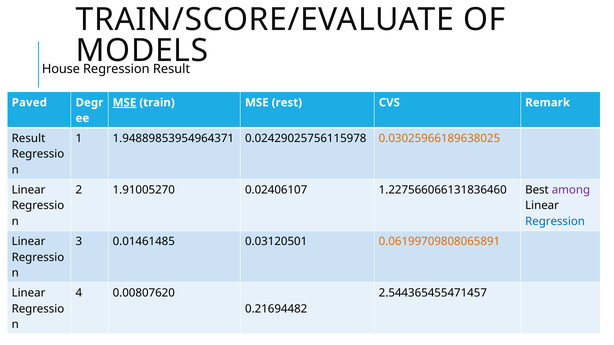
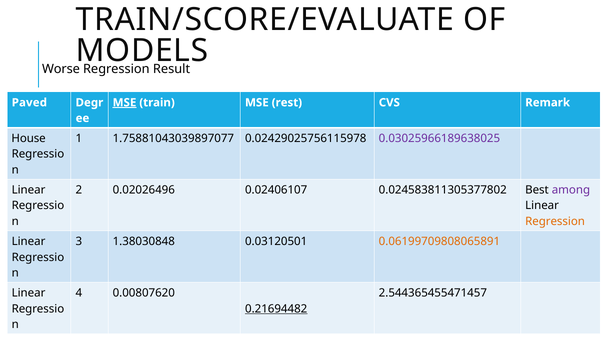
House: House -> Worse
Result at (28, 139): Result -> House
1.94889853954964371: 1.94889853954964371 -> 1.75881043039897077
0.03025966189638025 colour: orange -> purple
1.91005270: 1.91005270 -> 0.02026496
1.227566066131836460: 1.227566066131836460 -> 0.024583811305377802
Regression at (555, 222) colour: blue -> orange
0.01461485: 0.01461485 -> 1.38030848
0.21694482 underline: none -> present
